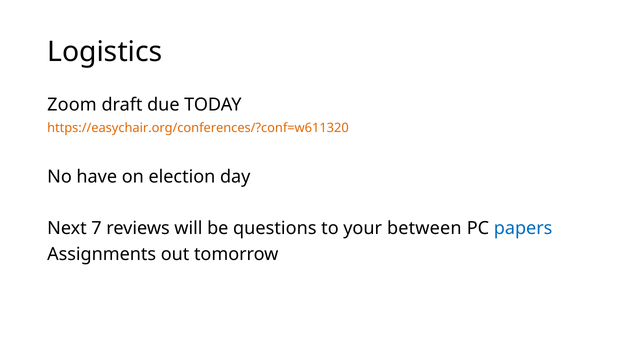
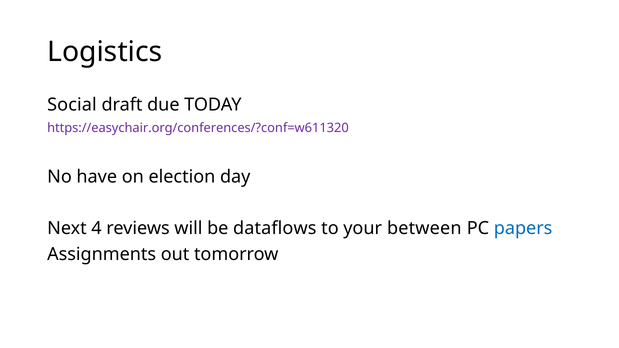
Zoom: Zoom -> Social
https://easychair.org/conferences/?conf=w611320 colour: orange -> purple
7: 7 -> 4
questions: questions -> dataflows
